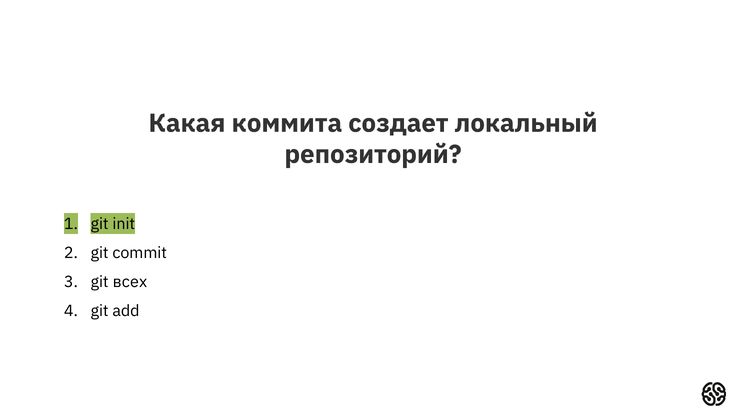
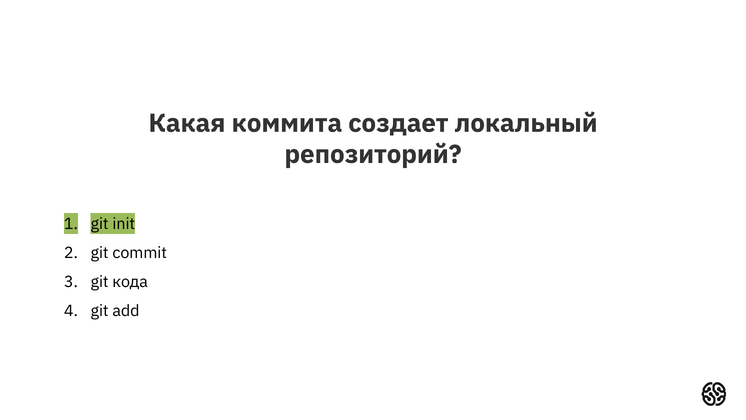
всех: всех -> кода
